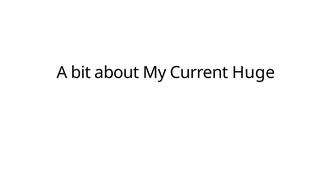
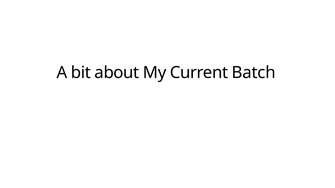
Huge: Huge -> Batch
